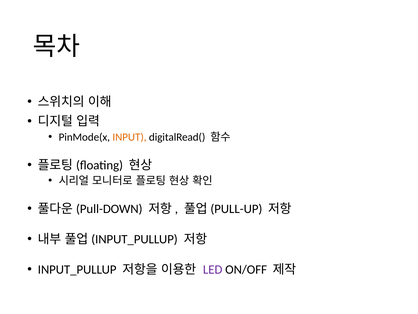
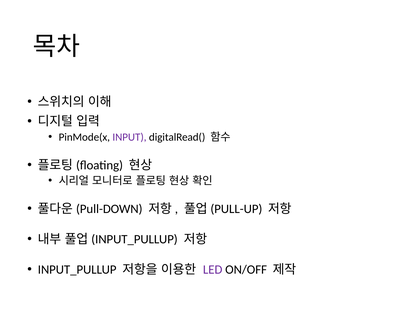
INPUT colour: orange -> purple
